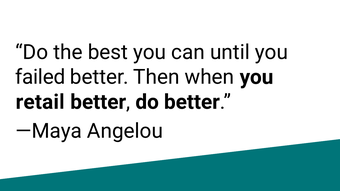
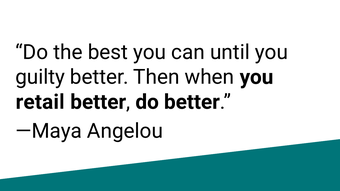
failed: failed -> guilty
